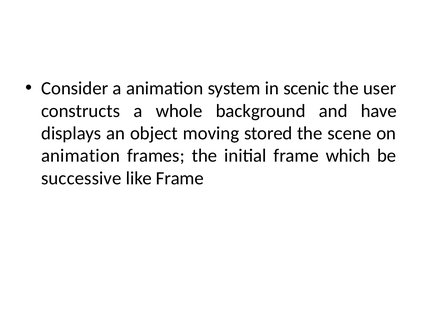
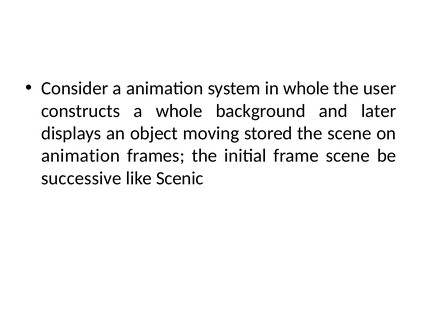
in scenic: scenic -> whole
have: have -> later
frame which: which -> scene
like Frame: Frame -> Scenic
